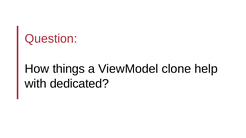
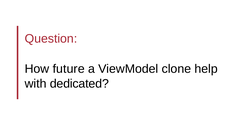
things: things -> future
